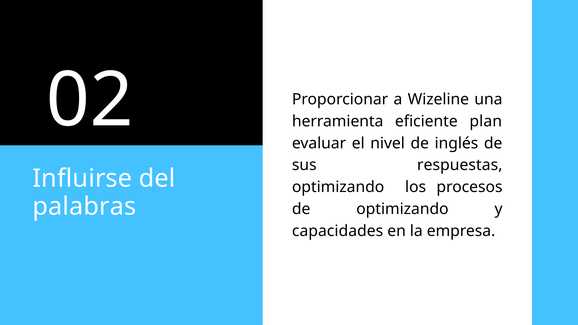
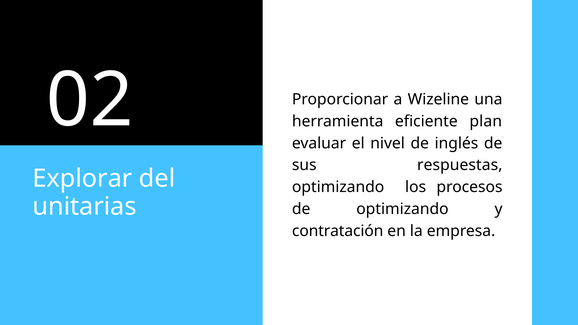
Influirse: Influirse -> Explorar
palabras: palabras -> unitarias
capacidades: capacidades -> contratación
